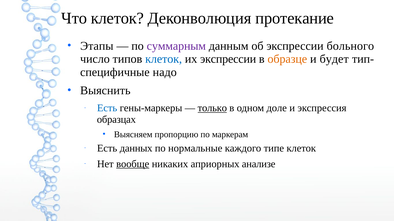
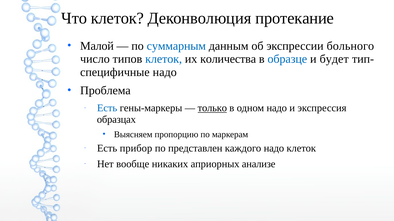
Этапы: Этапы -> Малой
суммарным colour: purple -> blue
их экспрессии: экспрессии -> количества
образце colour: orange -> blue
Выяснить: Выяснить -> Проблема
одном доле: доле -> надо
данных: данных -> прибор
нормальные: нормальные -> представлен
каждого типе: типе -> надо
вообще underline: present -> none
